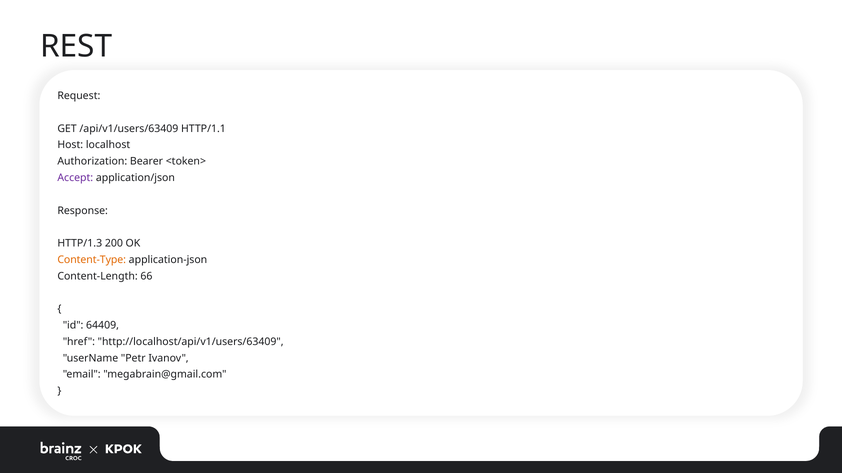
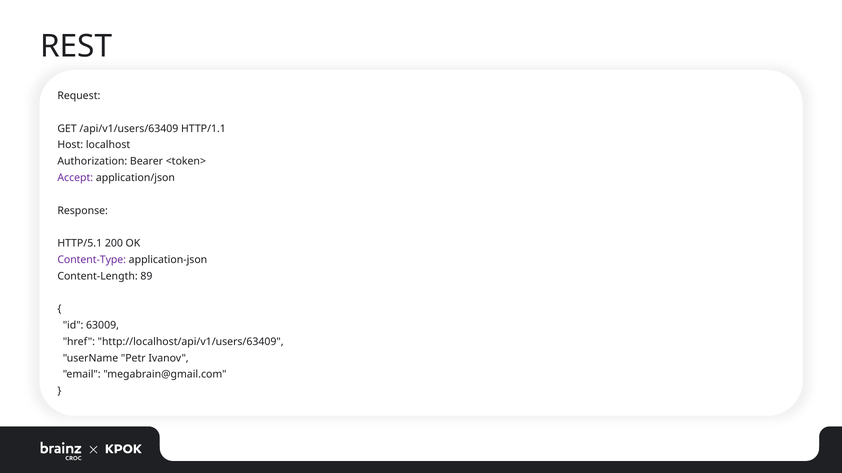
HTTP/1.3: HTTP/1.3 -> HTTP/5.1
Content-Type colour: orange -> purple
66: 66 -> 89
64409: 64409 -> 63009
